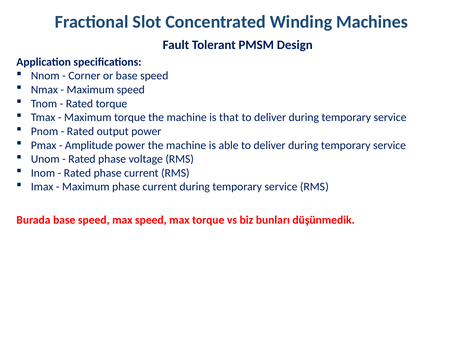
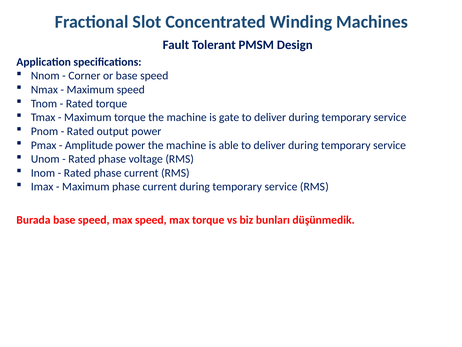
that: that -> gate
